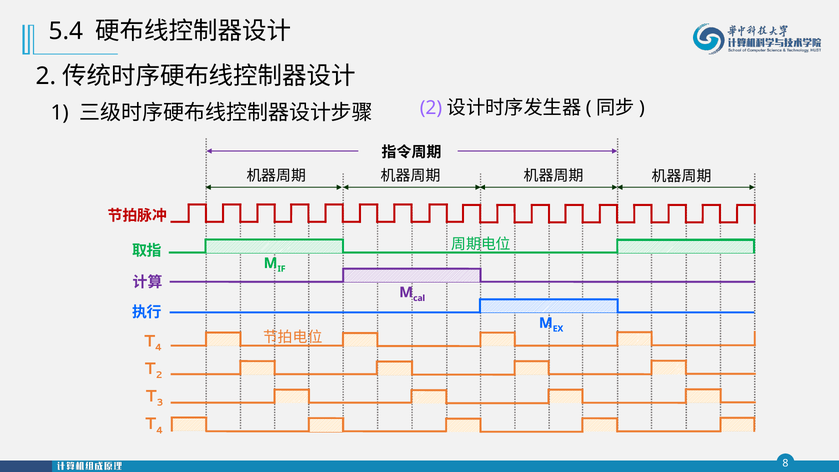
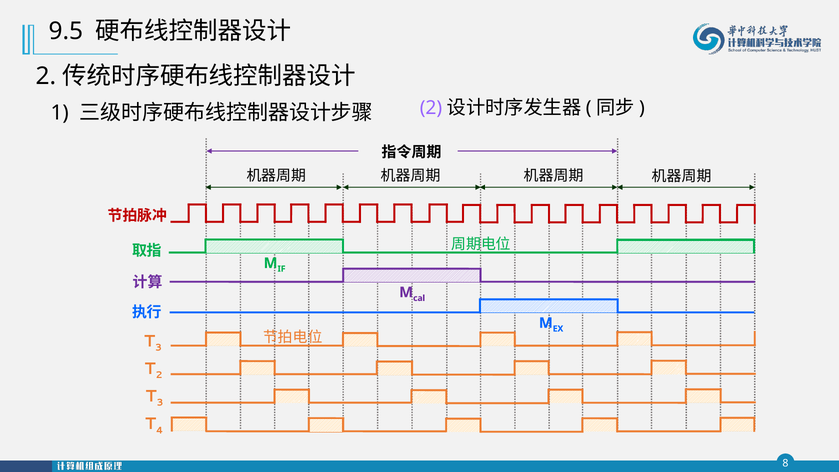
5.4: 5.4 -> 9.5
4 at (159, 347): 4 -> 3
